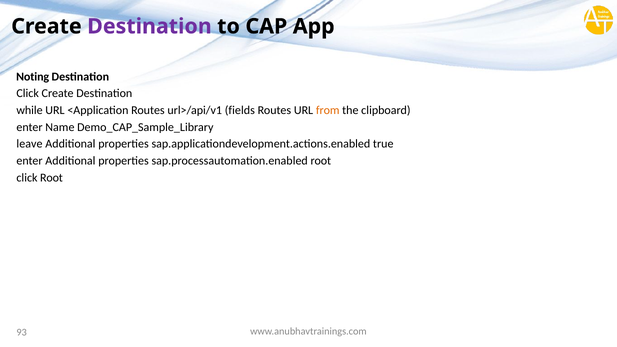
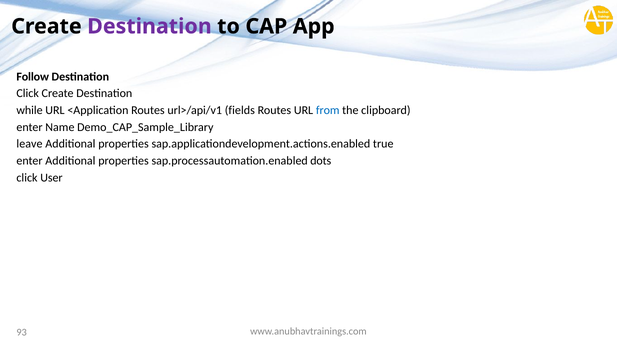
Noting: Noting -> Follow
from colour: orange -> blue
sap.processautomation.enabled root: root -> dots
click Root: Root -> User
